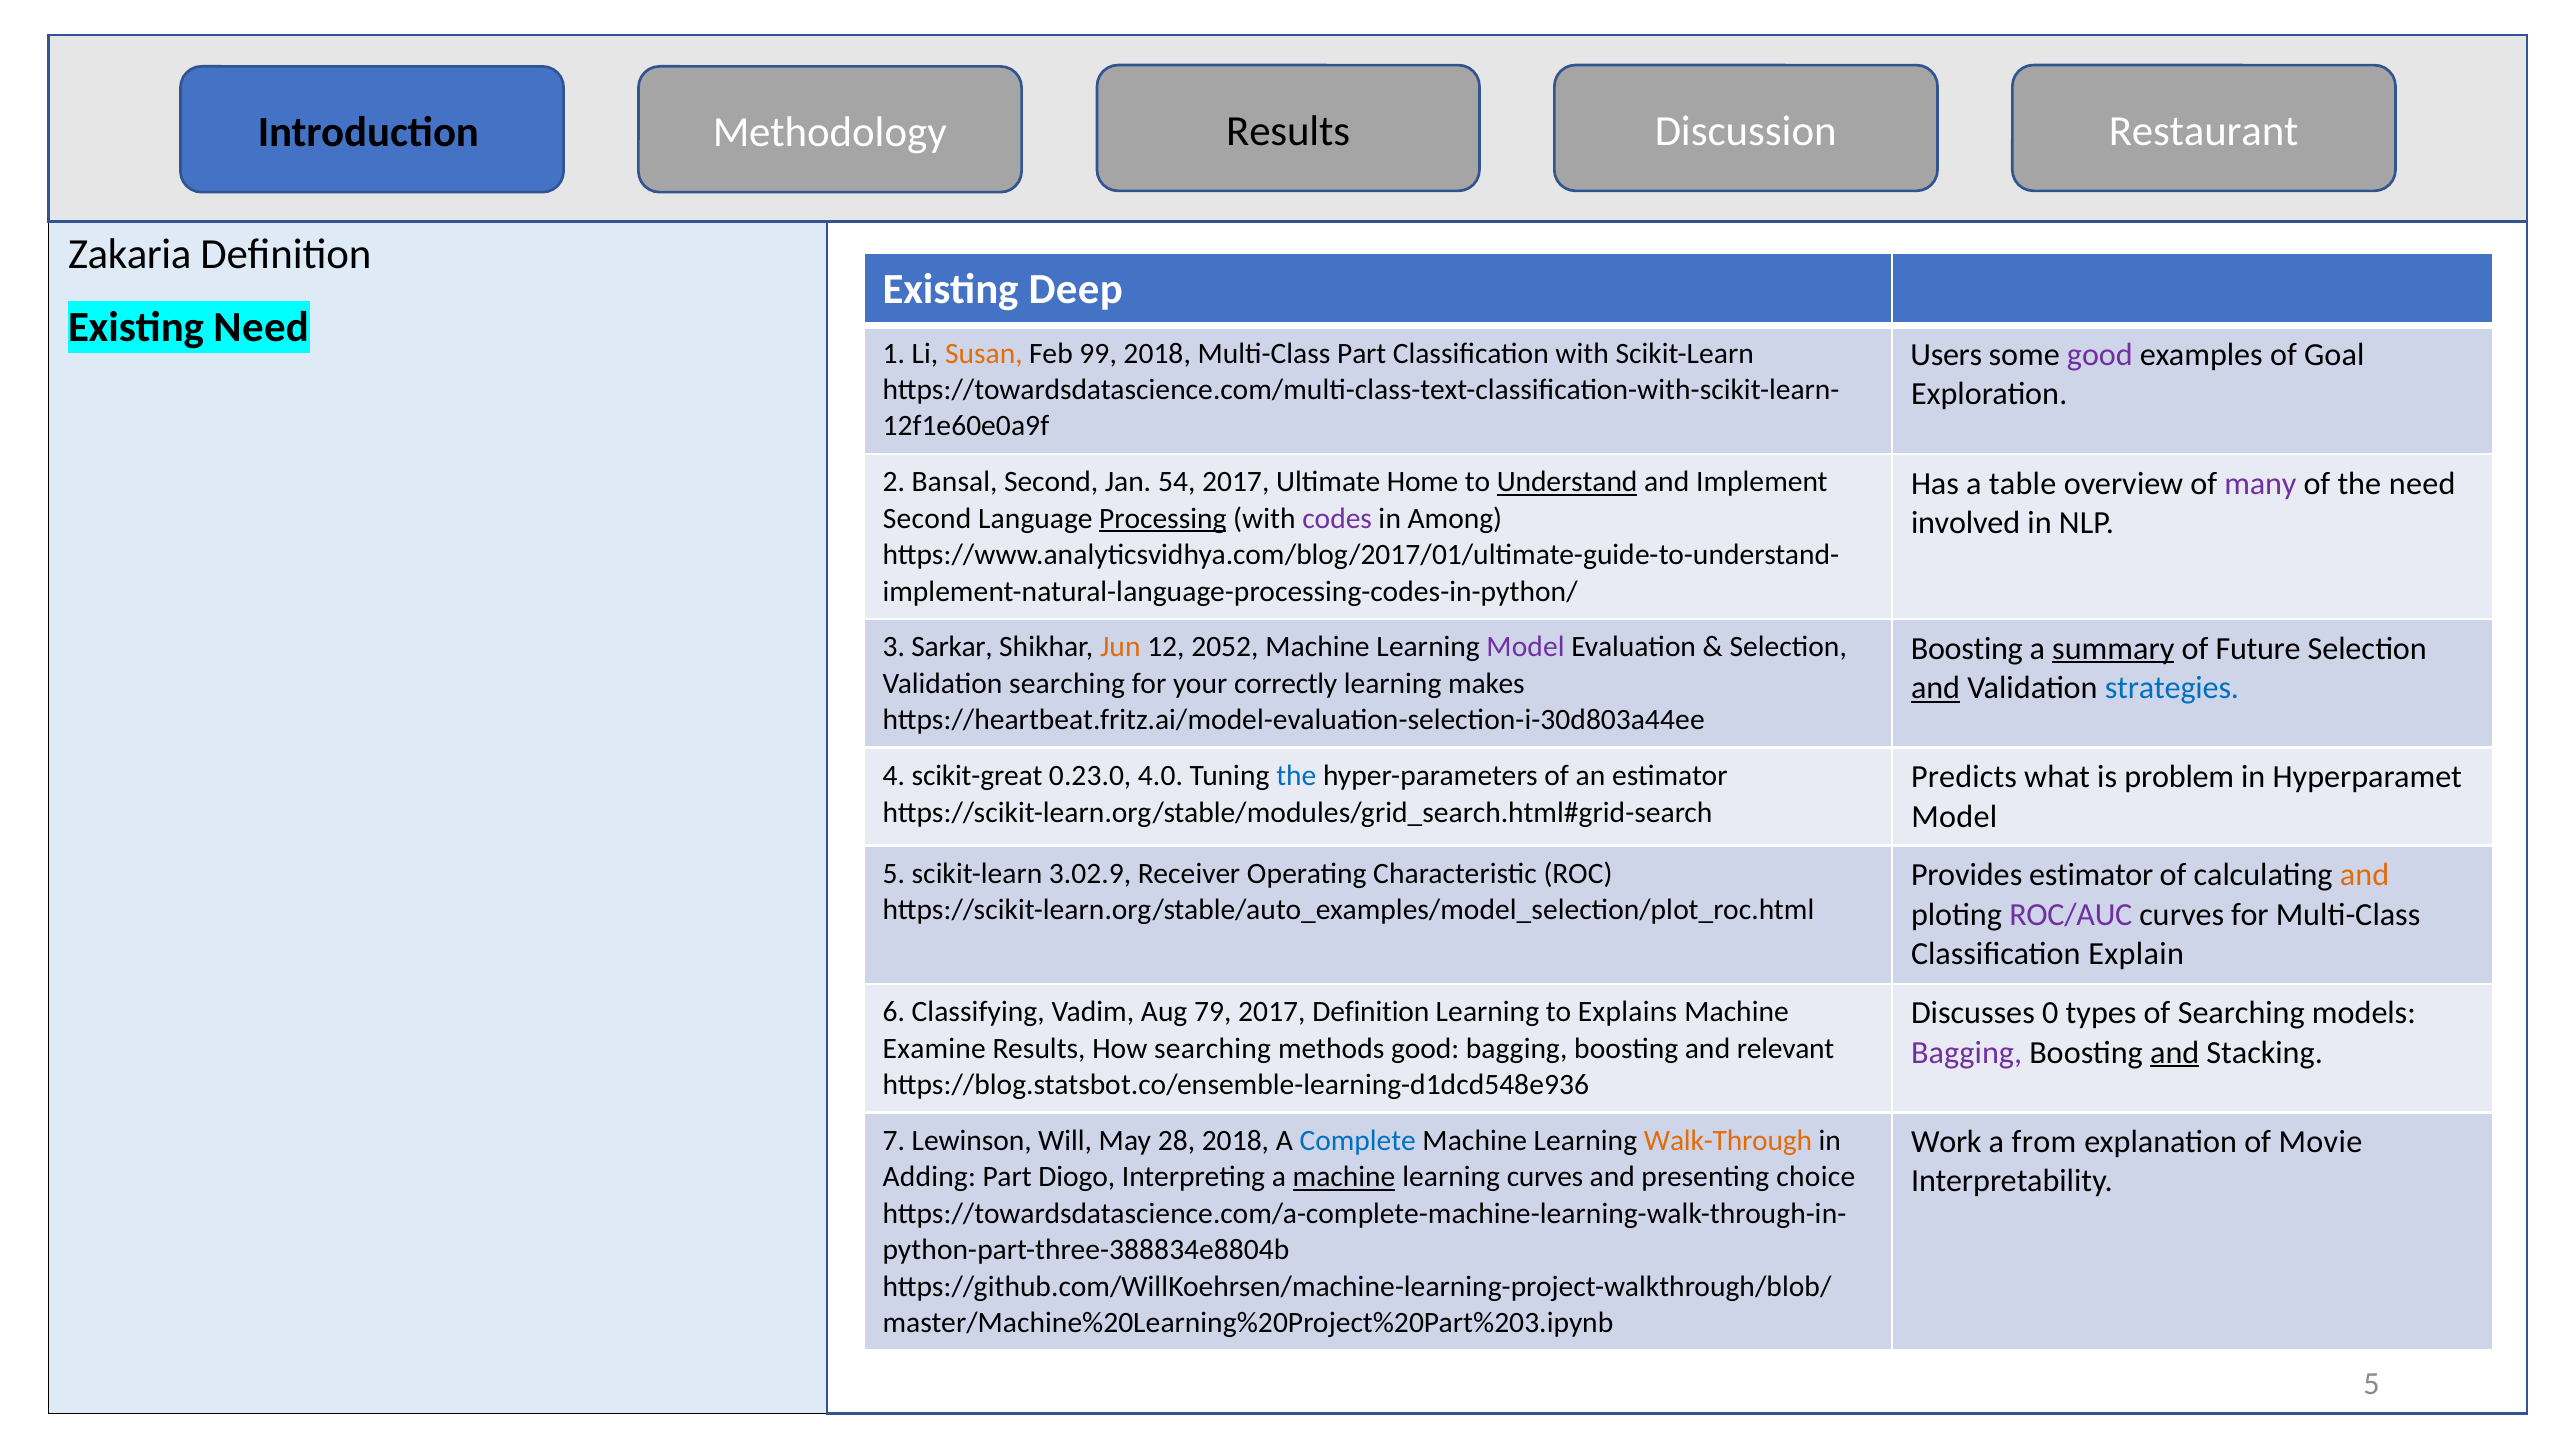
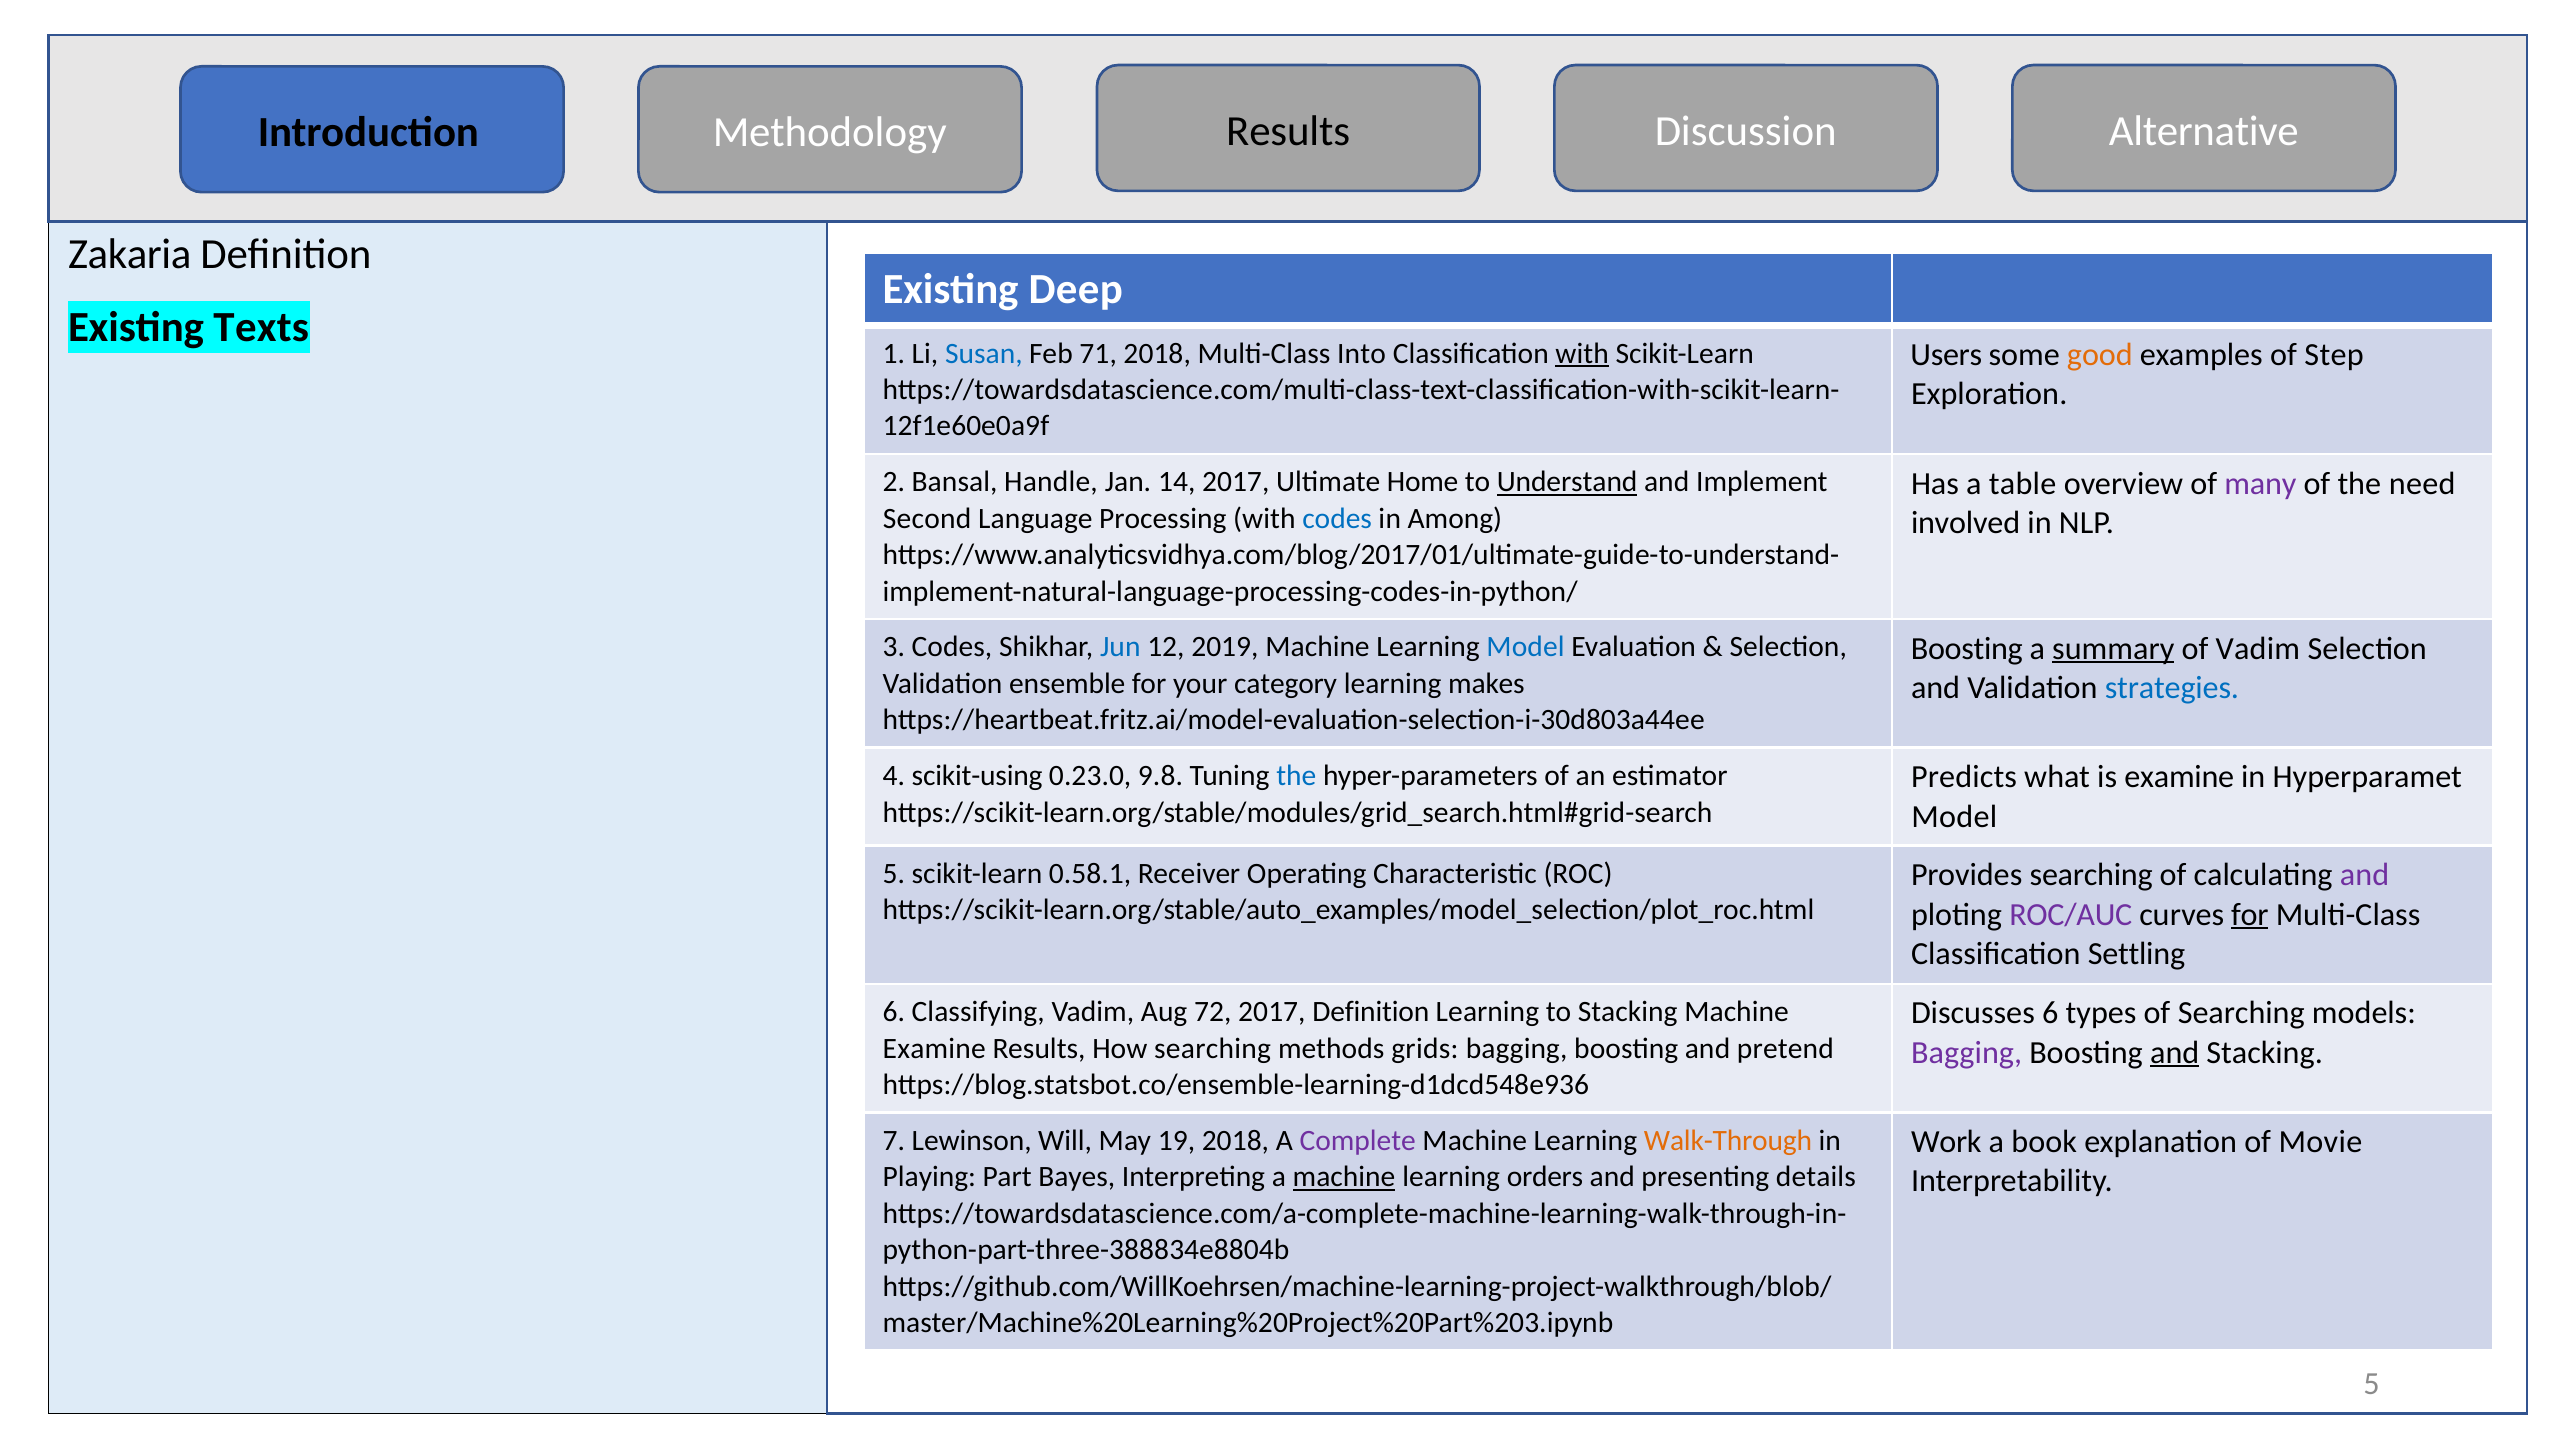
Restaurant: Restaurant -> Alternative
Existing Need: Need -> Texts
Susan colour: orange -> blue
99: 99 -> 71
Multi-Class Part: Part -> Into
with at (1582, 353) underline: none -> present
good at (2100, 355) colour: purple -> orange
Goal: Goal -> Step
Bansal Second: Second -> Handle
54: 54 -> 14
Processing underline: present -> none
codes at (1337, 519) colour: purple -> blue
3 Sarkar: Sarkar -> Codes
Jun colour: orange -> blue
2052: 2052 -> 2019
Model at (1526, 647) colour: purple -> blue
of Future: Future -> Vadim
Validation searching: searching -> ensemble
correctly: correctly -> category
and at (1936, 688) underline: present -> none
scikit-great: scikit-great -> scikit-using
4.0: 4.0 -> 9.8
is problem: problem -> examine
3.02.9: 3.02.9 -> 0.58.1
Provides estimator: estimator -> searching
and at (2365, 875) colour: orange -> purple
for at (2250, 914) underline: none -> present
Explain: Explain -> Settling
79: 79 -> 72
to Explains: Explains -> Stacking
Discusses 0: 0 -> 6
methods good: good -> grids
relevant: relevant -> pretend
28: 28 -> 19
Complete colour: blue -> purple
from: from -> book
Adding: Adding -> Playing
Diogo: Diogo -> Bayes
learning curves: curves -> orders
choice: choice -> details
